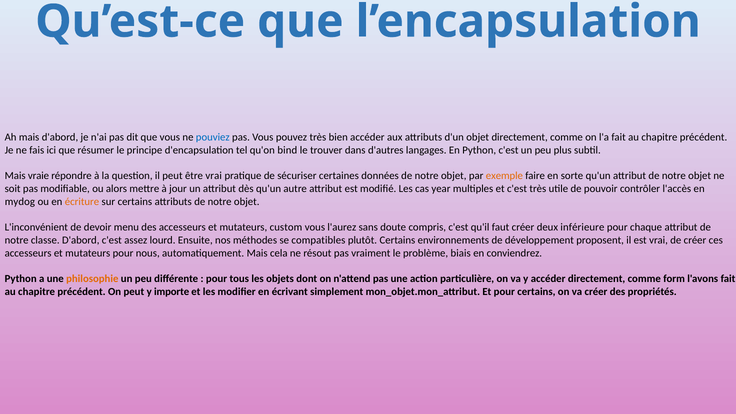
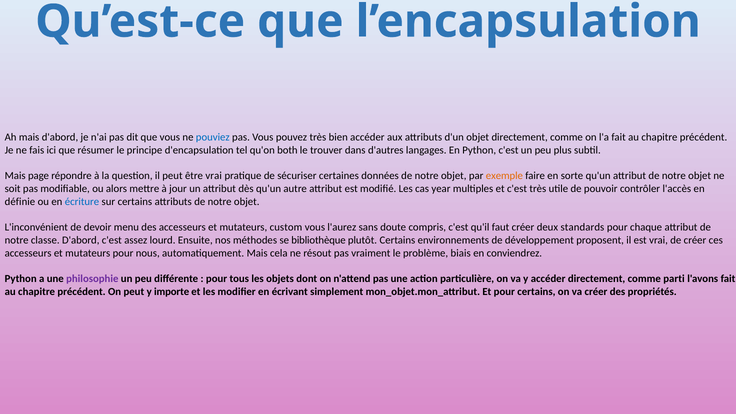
bind: bind -> both
vraie: vraie -> page
mydog: mydog -> définie
écriture colour: orange -> blue
inférieure: inférieure -> standards
compatibles: compatibles -> bibliothèque
philosophie colour: orange -> purple
form: form -> parti
